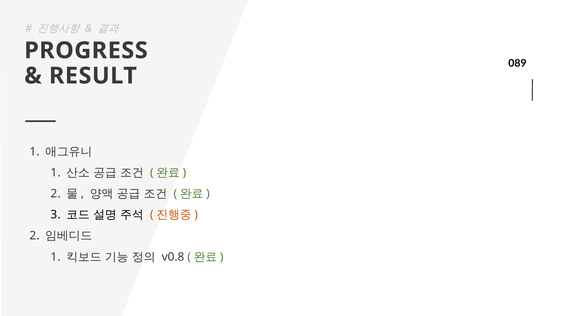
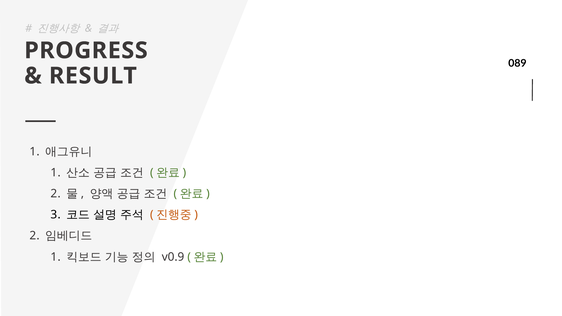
v0.8: v0.8 -> v0.9
